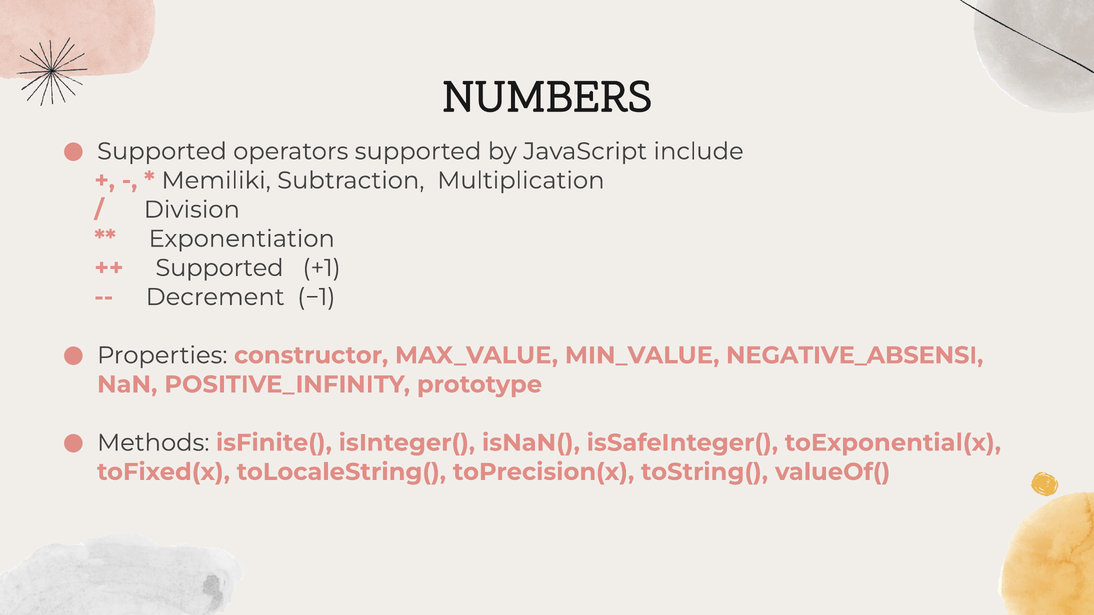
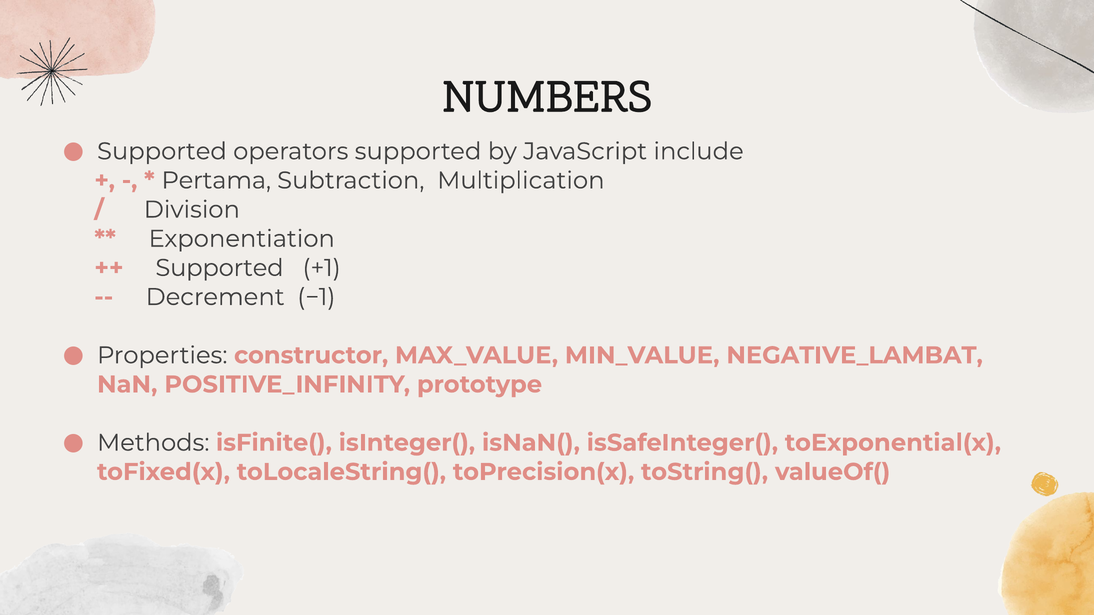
Memiliki: Memiliki -> Pertama
NEGATIVE_ABSENSI: NEGATIVE_ABSENSI -> NEGATIVE_LAMBAT
